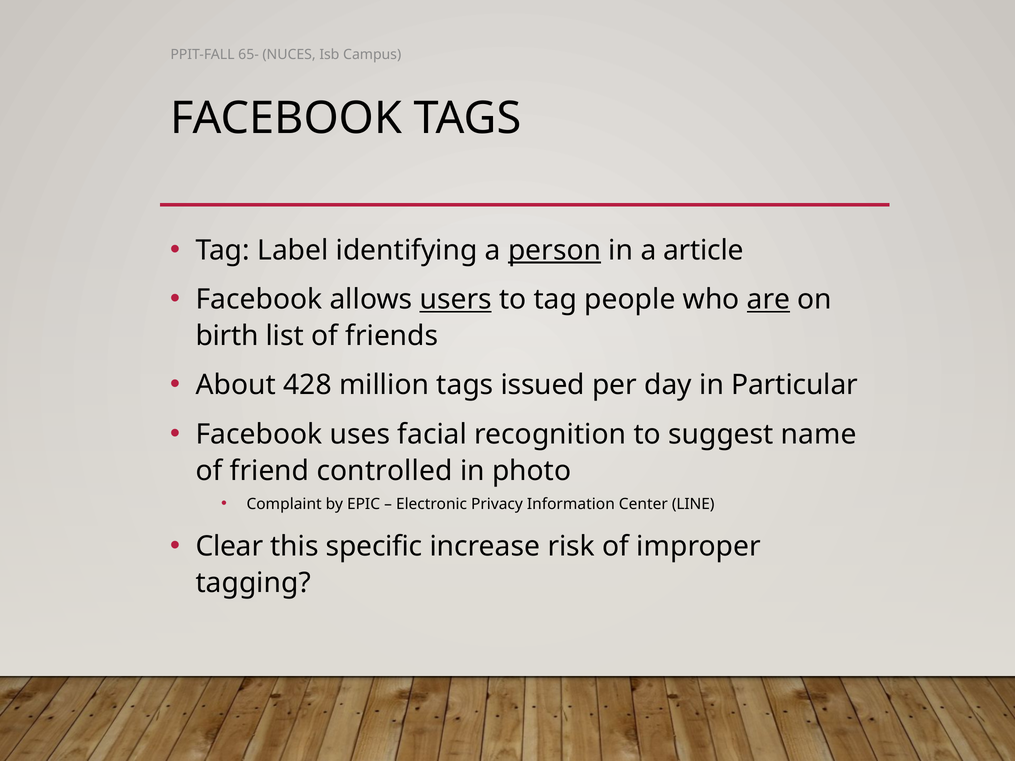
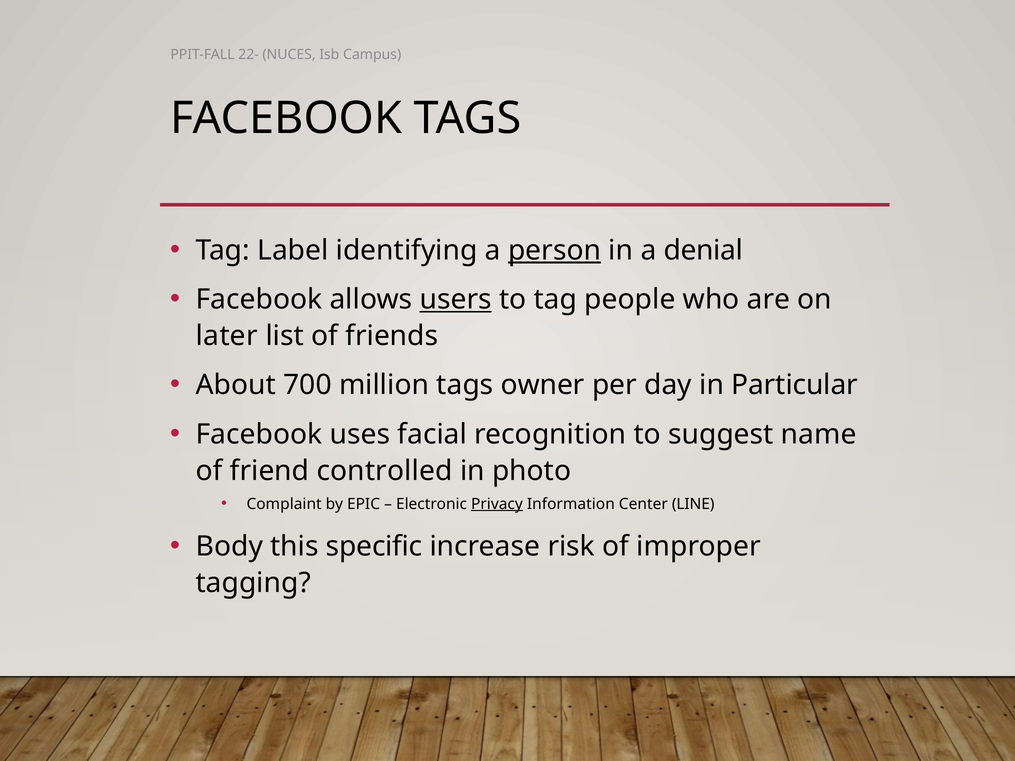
65-: 65- -> 22-
article: article -> denial
are underline: present -> none
birth: birth -> later
428: 428 -> 700
issued: issued -> owner
Privacy underline: none -> present
Clear: Clear -> Body
